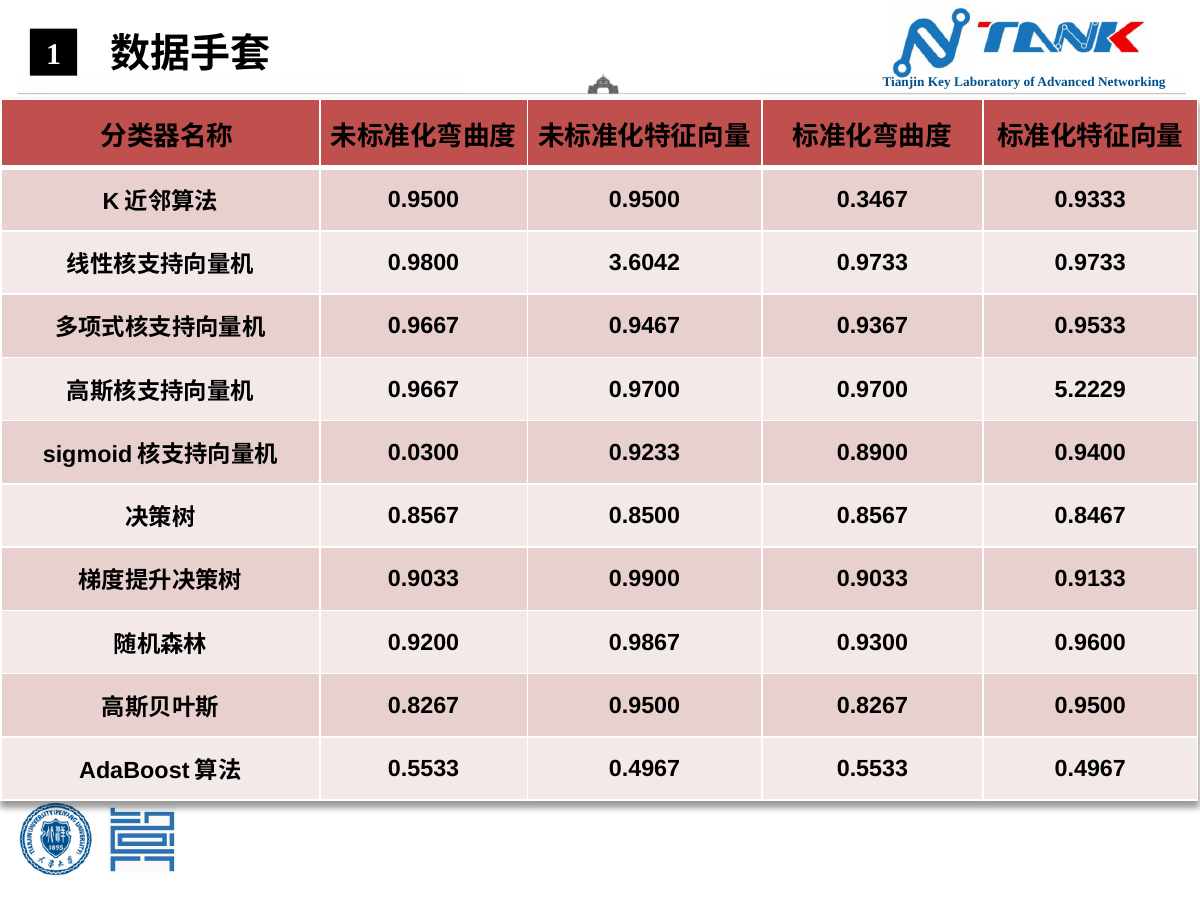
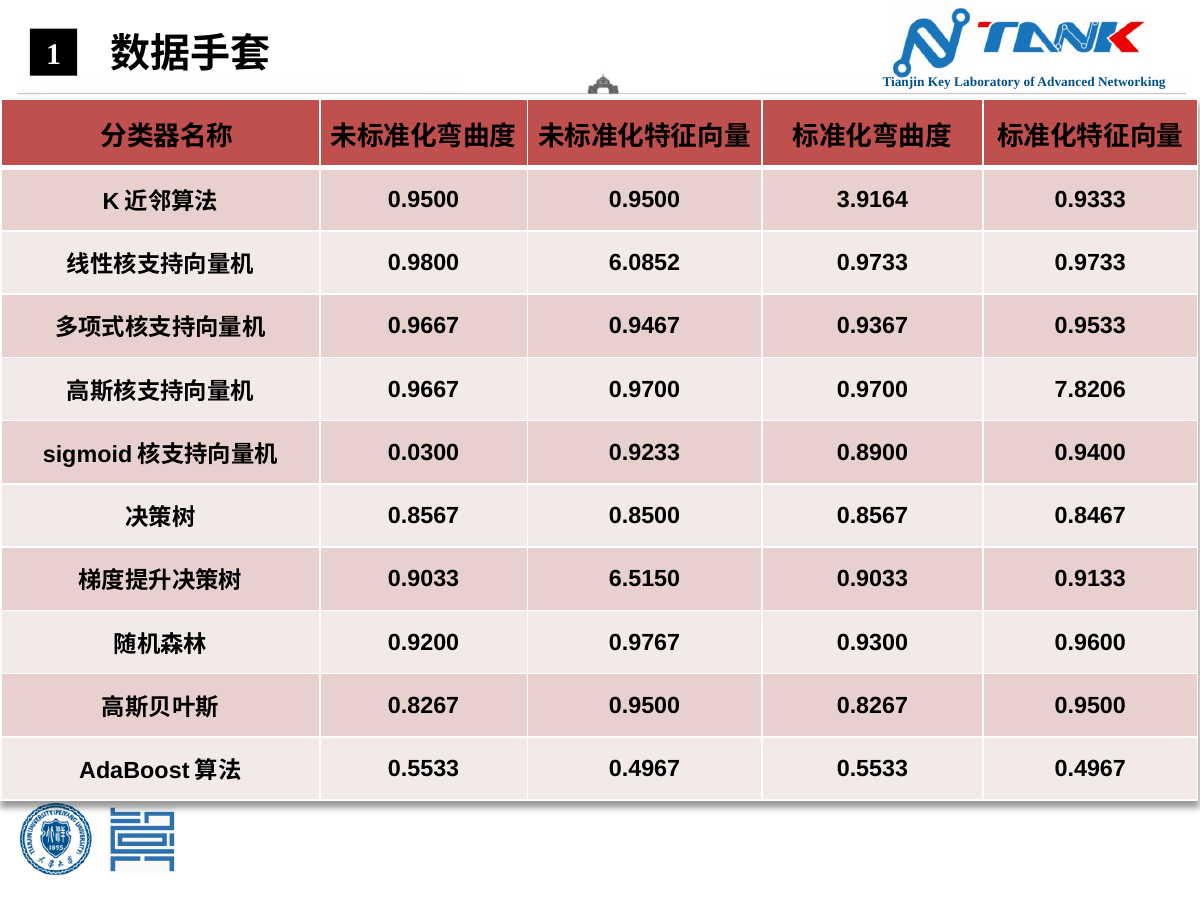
0.3467: 0.3467 -> 3.9164
3.6042: 3.6042 -> 6.0852
5.2229: 5.2229 -> 7.8206
0.9900: 0.9900 -> 6.5150
0.9867: 0.9867 -> 0.9767
